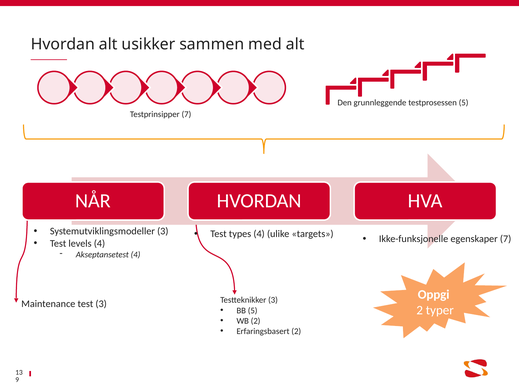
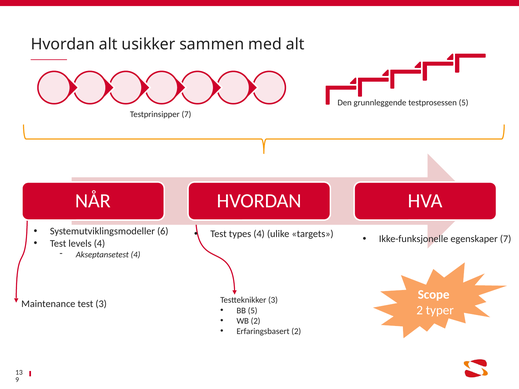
Systemutviklingsmodeller 3: 3 -> 6
Oppgi: Oppgi -> Scope
